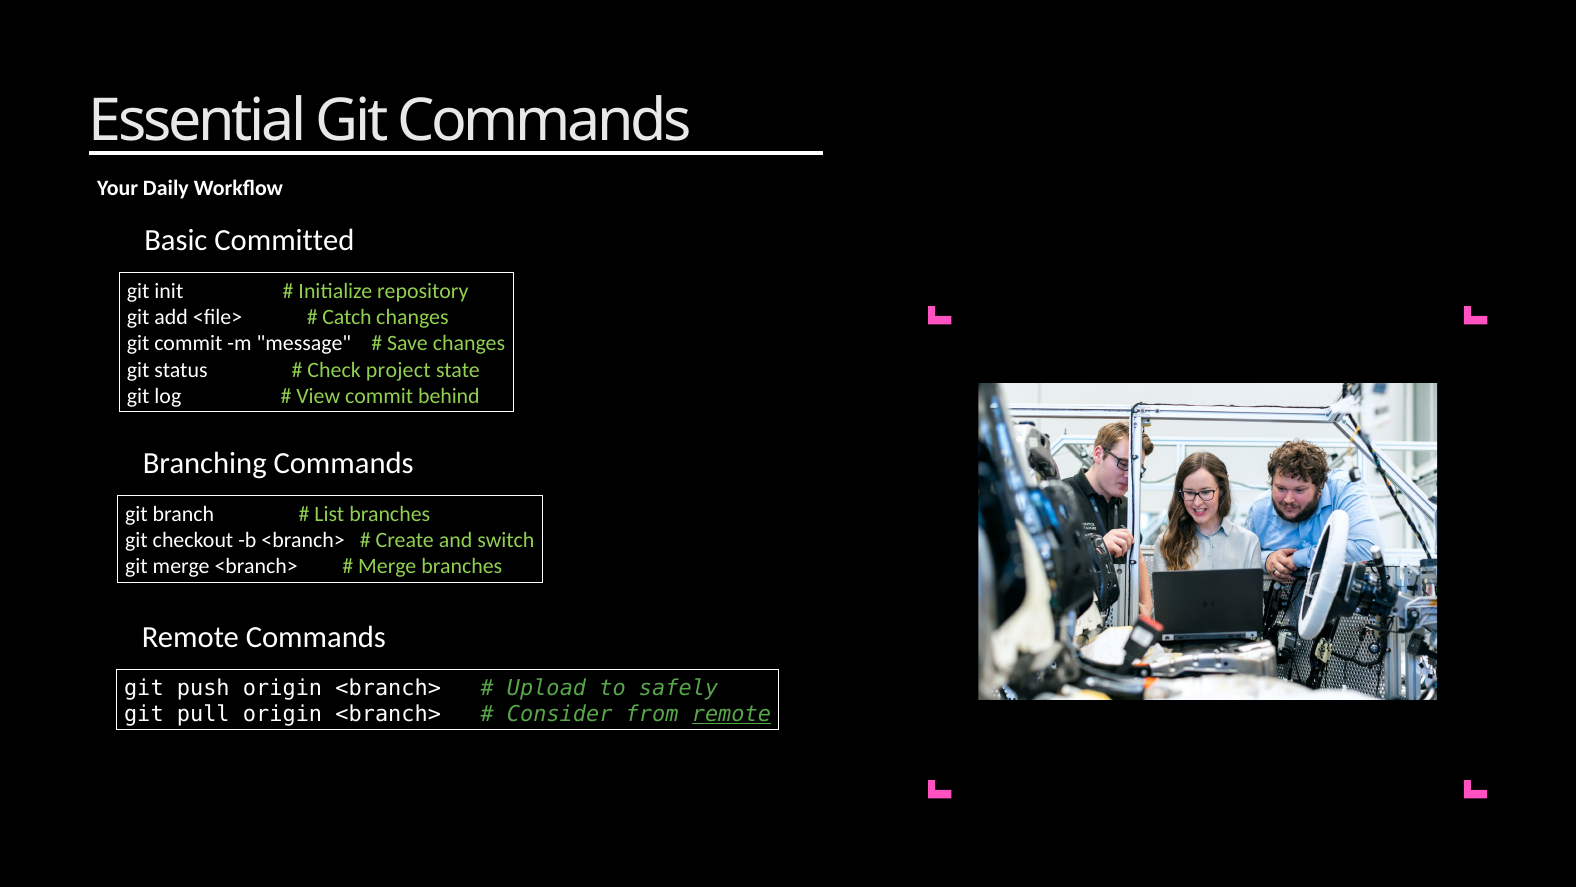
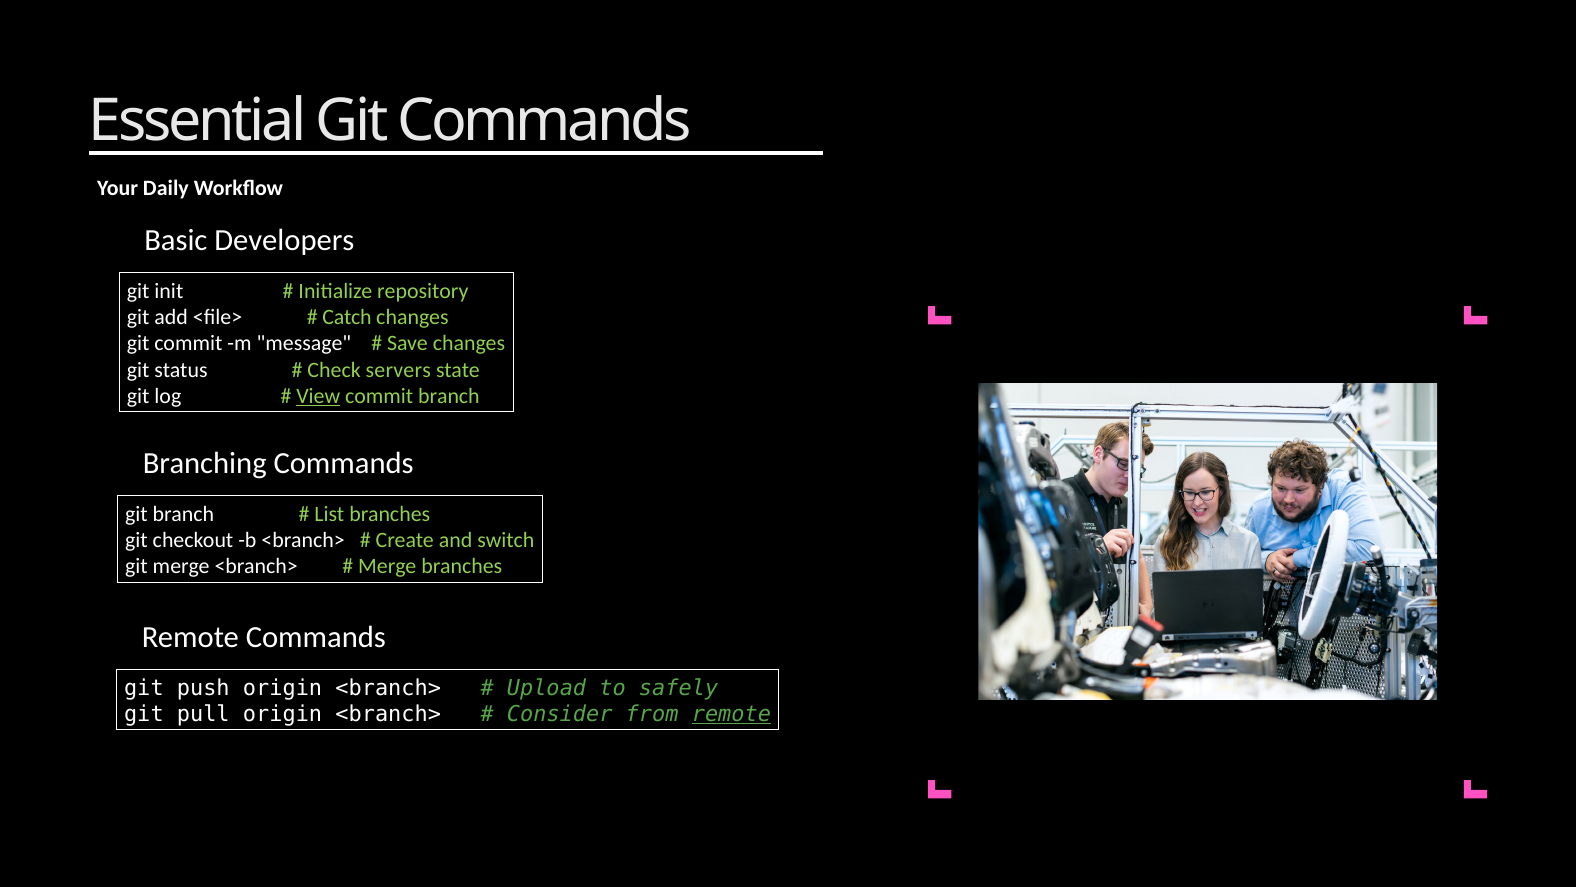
Committed: Committed -> Developers
project: project -> servers
View underline: none -> present
commit behind: behind -> branch
